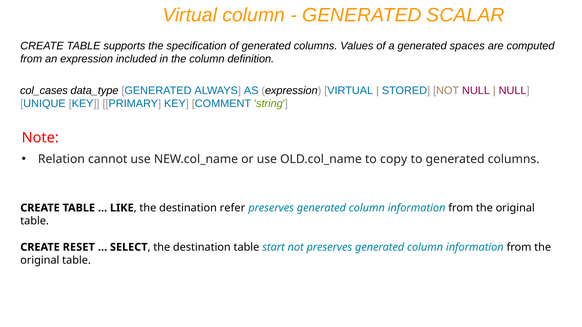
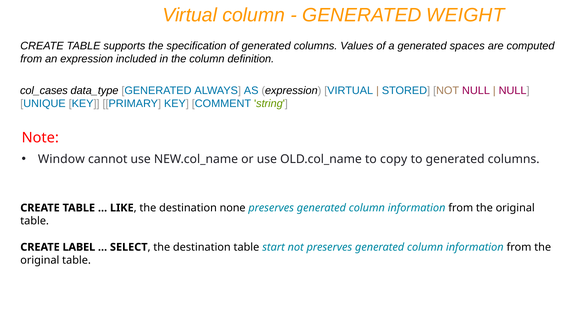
SCALAR: SCALAR -> WEIGHT
Relation: Relation -> Window
refer: refer -> none
RESET: RESET -> LABEL
